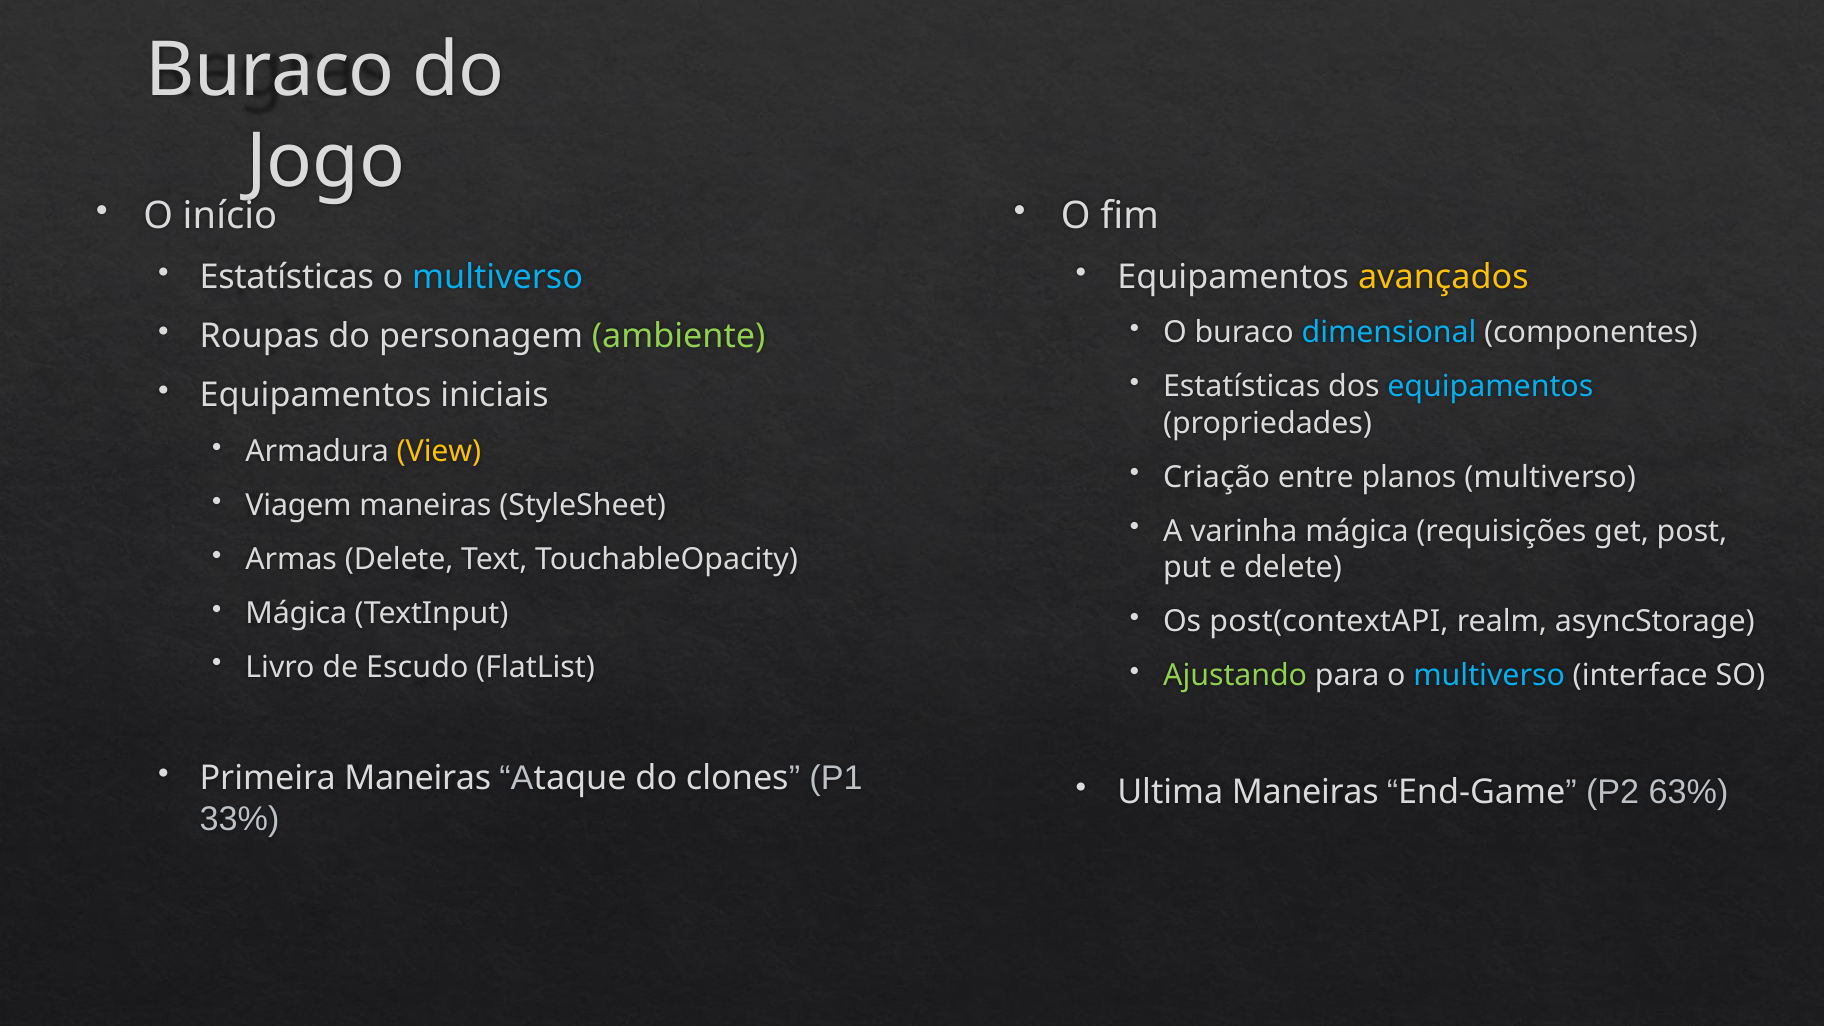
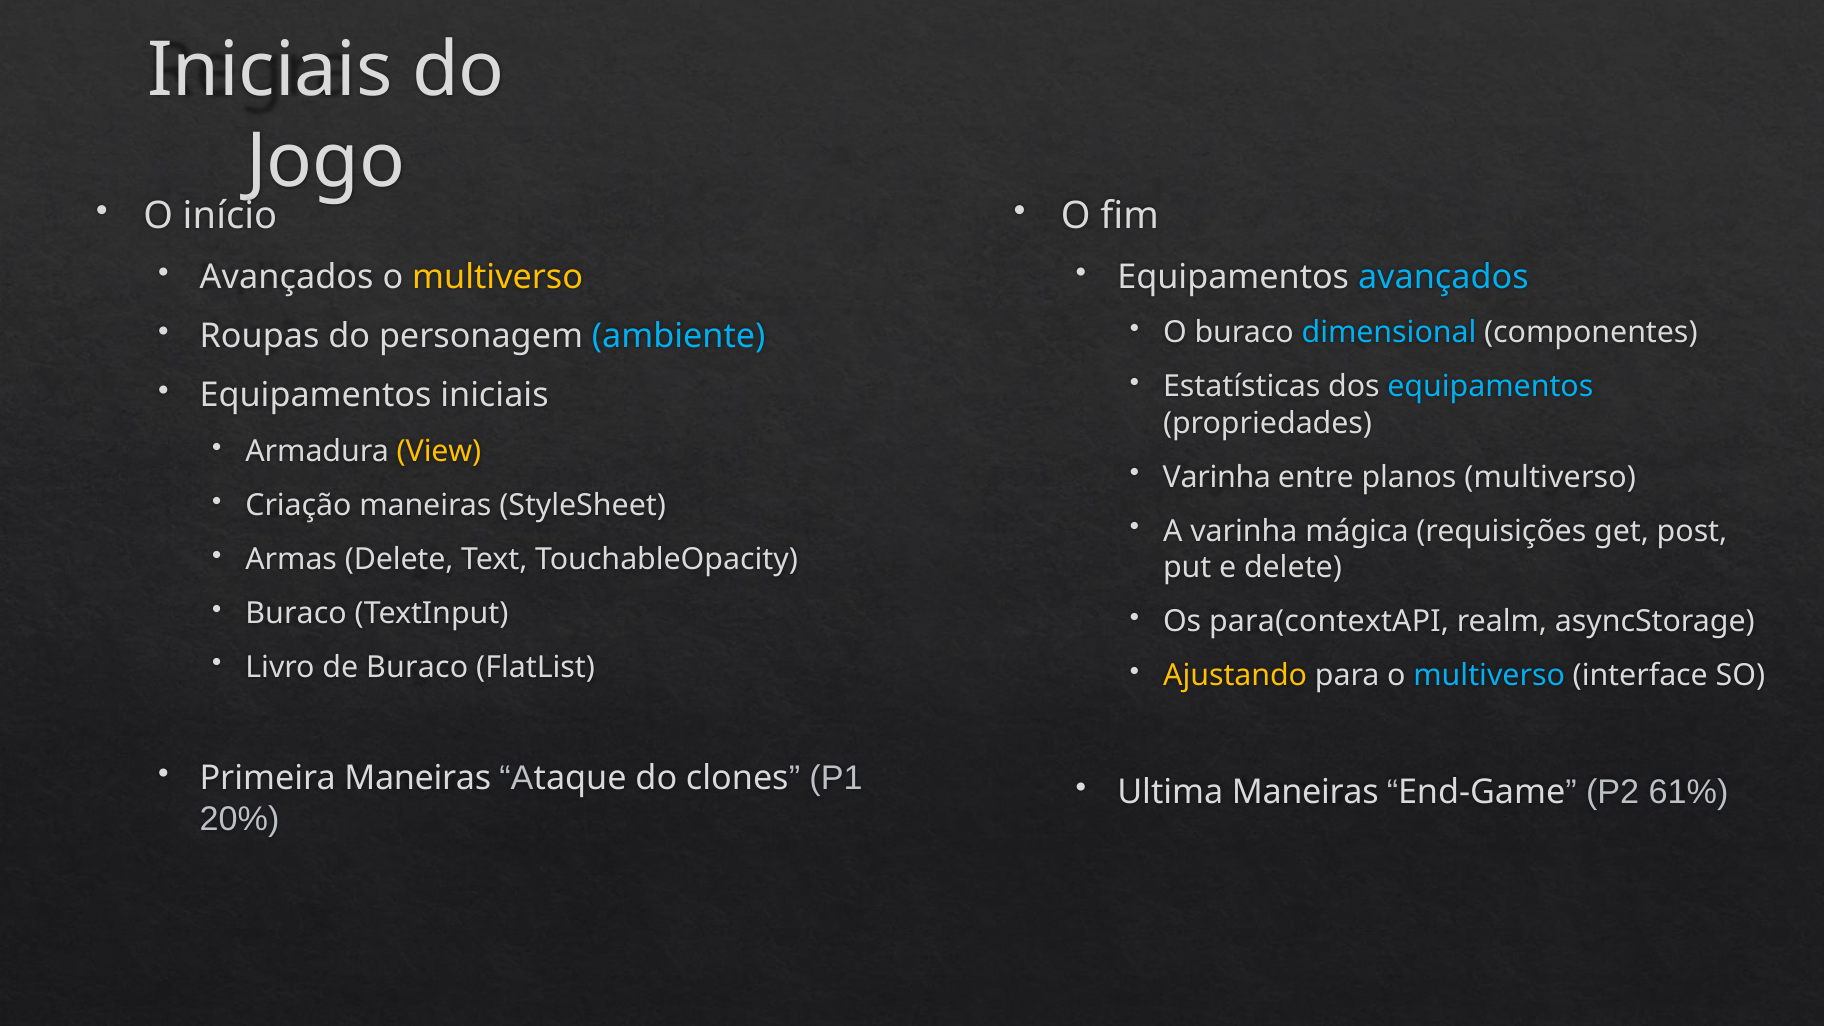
Buraco at (270, 70): Buraco -> Iniciais
Estatísticas at (287, 277): Estatísticas -> Avançados
multiverso at (498, 277) colour: light blue -> yellow
avançados at (1443, 277) colour: yellow -> light blue
ambiente colour: light green -> light blue
Criação at (1217, 477): Criação -> Varinha
Viagem: Viagem -> Criação
Mágica at (296, 613): Mágica -> Buraco
post(contextAPI: post(contextAPI -> para(contextAPI
de Escudo: Escudo -> Buraco
Ajustando colour: light green -> yellow
63%: 63% -> 61%
33%: 33% -> 20%
